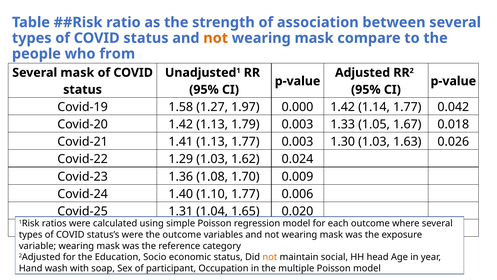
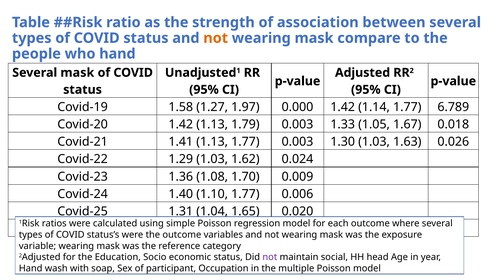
who from: from -> hand
0.042: 0.042 -> 6.789
not at (270, 257) colour: orange -> purple
